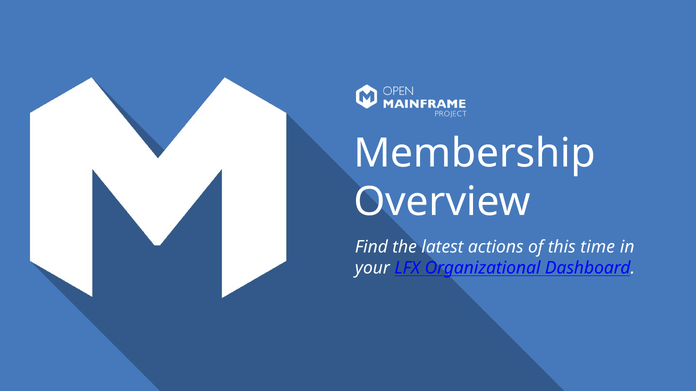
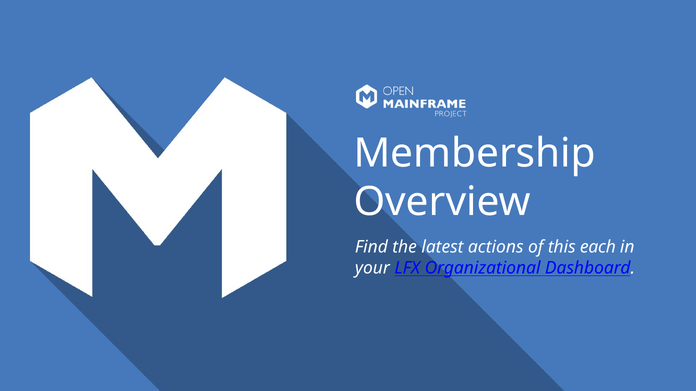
time: time -> each
